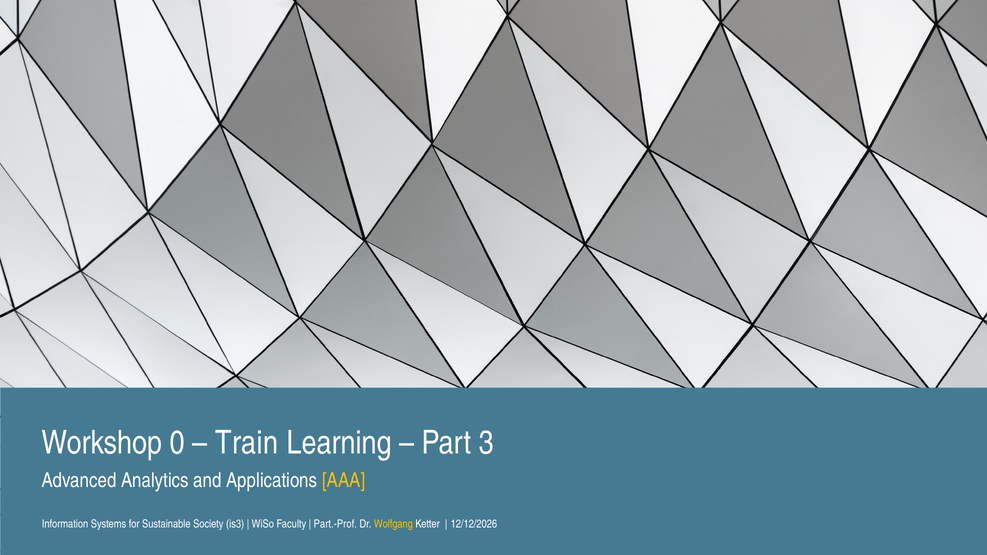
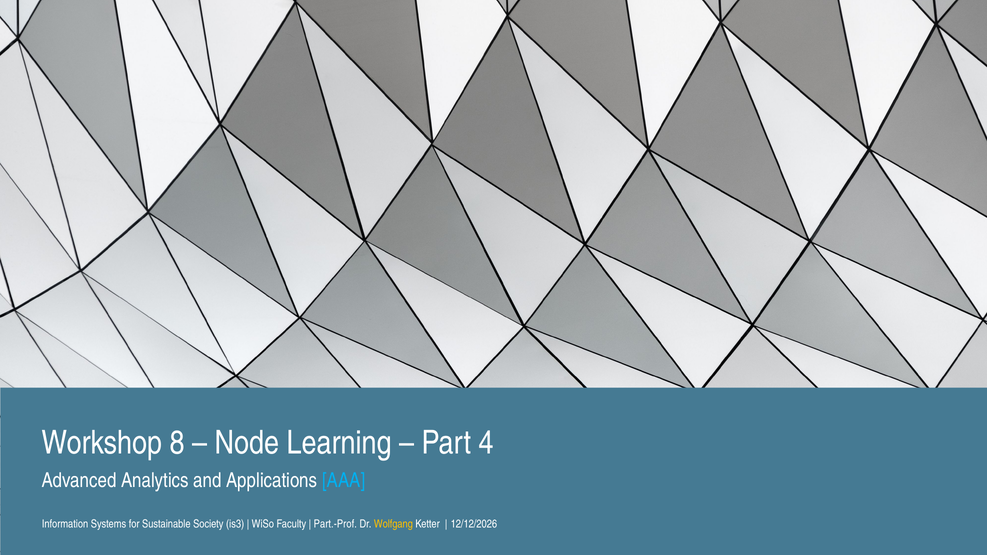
0: 0 -> 8
Train: Train -> Node
3: 3 -> 4
AAA colour: yellow -> light blue
